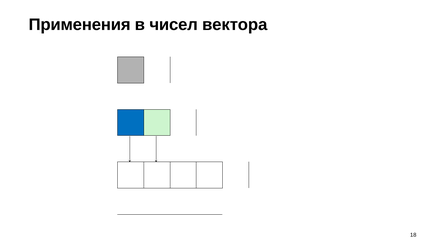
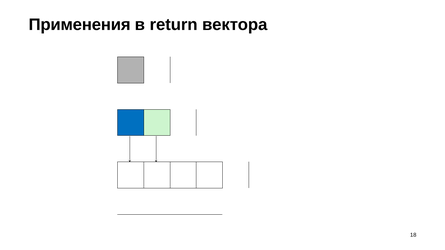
чисел: чисел -> return
